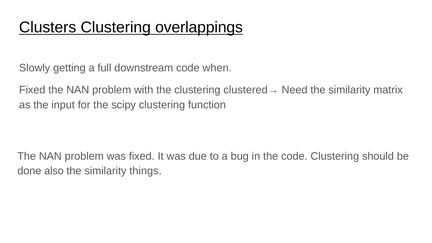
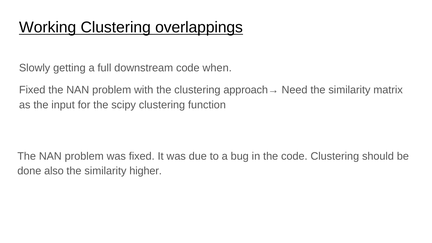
Clusters: Clusters -> Working
clustered→: clustered→ -> approach→
things: things -> higher
